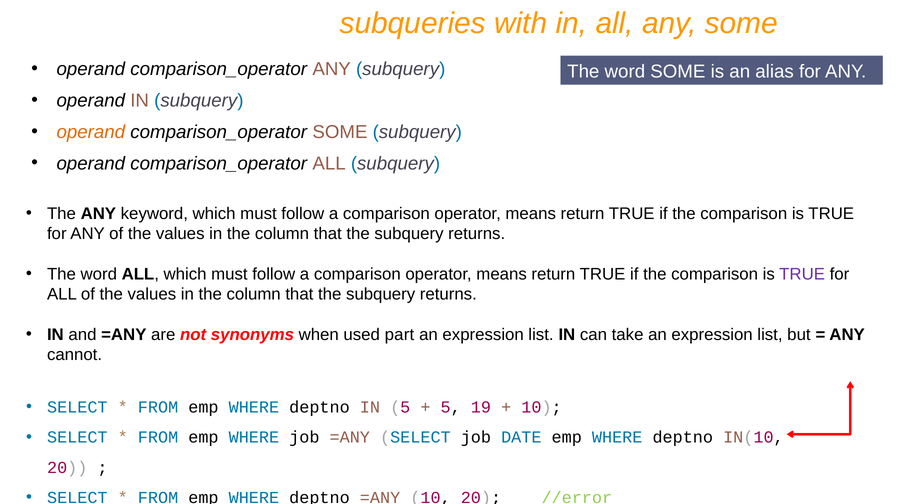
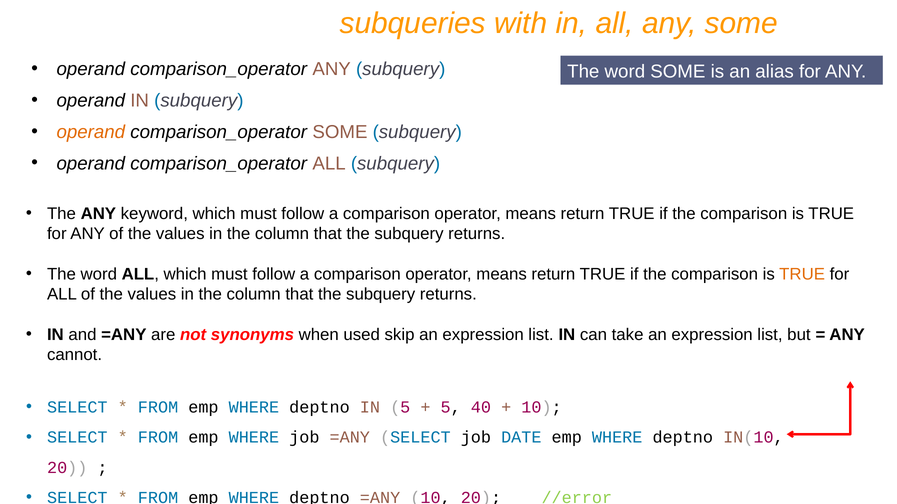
TRUE at (802, 274) colour: purple -> orange
part: part -> skip
19: 19 -> 40
